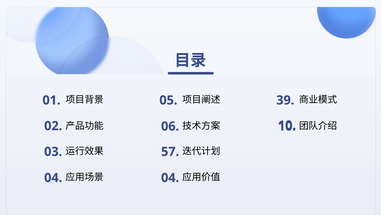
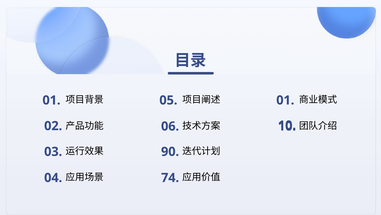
01 39: 39 -> 01
57: 57 -> 90
04 04: 04 -> 74
